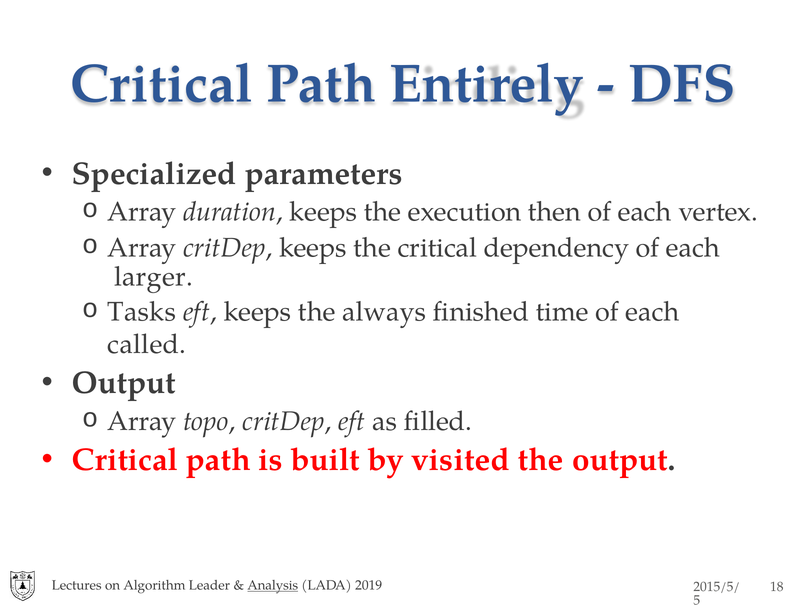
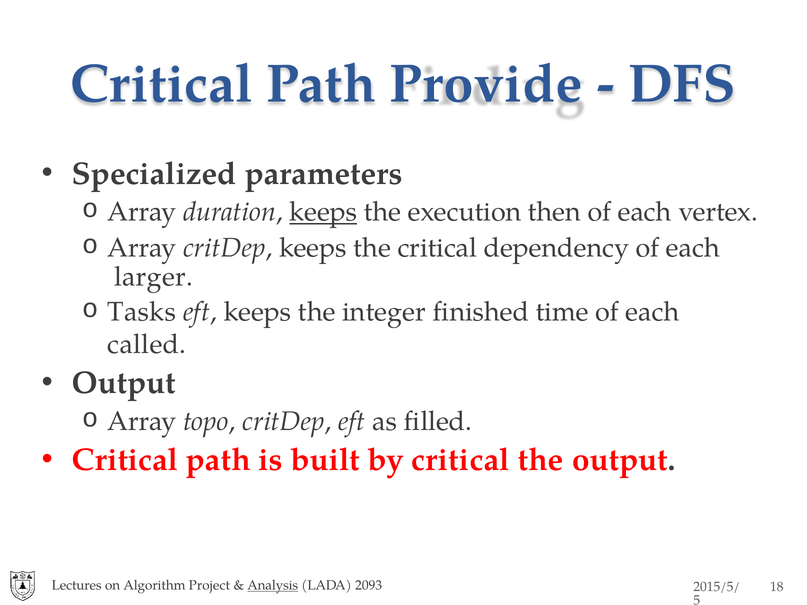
Entirely: Entirely -> Provide
keeps at (323, 212) underline: none -> present
always: always -> integer
by visited: visited -> critical
Leader: Leader -> Project
2019: 2019 -> 2093
